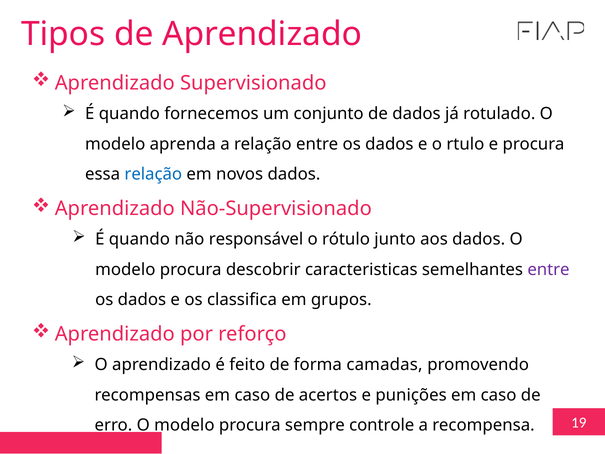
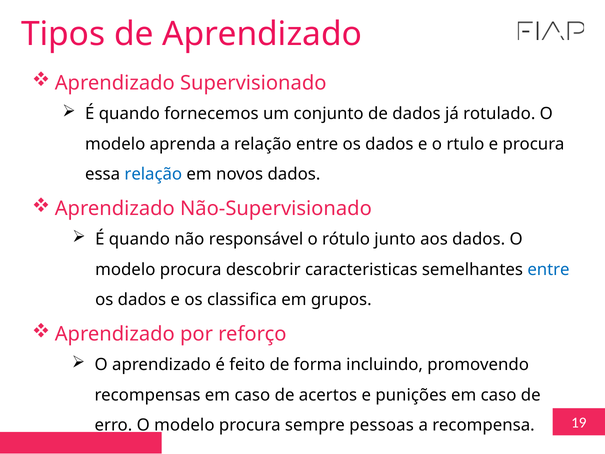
entre at (548, 269) colour: purple -> blue
camadas: camadas -> incluindo
controle: controle -> pessoas
